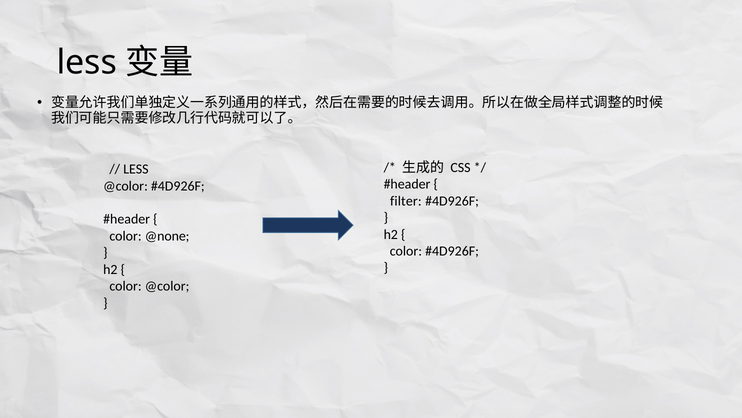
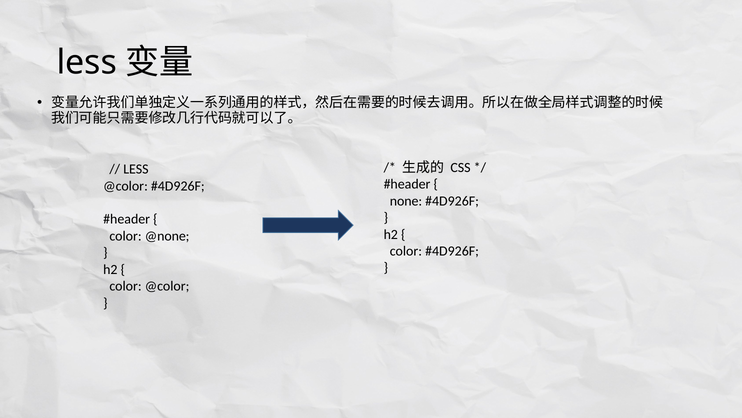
filter: filter -> none
